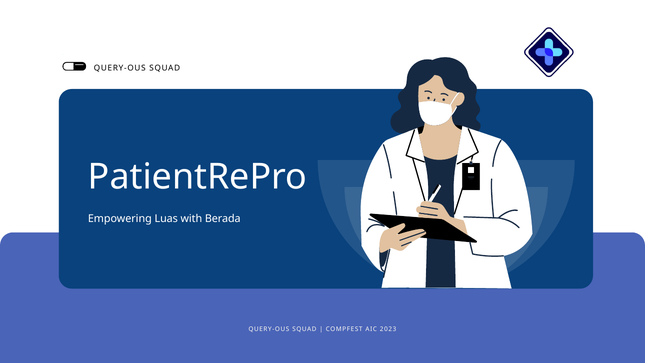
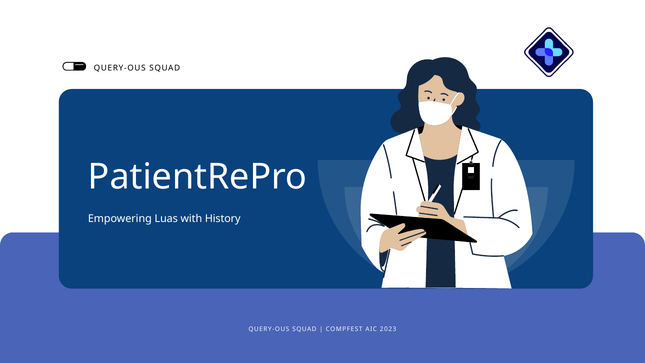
Berada: Berada -> History
